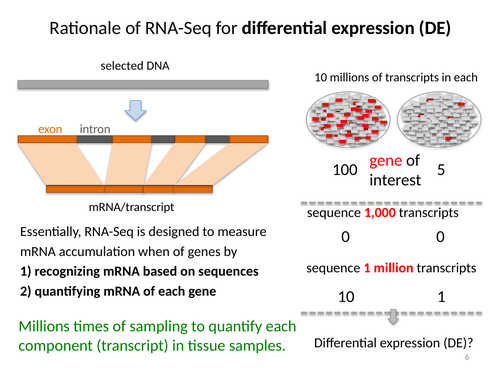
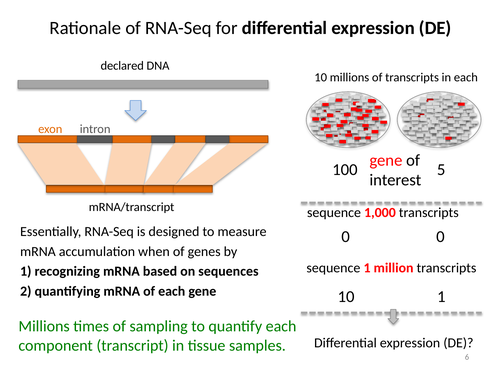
selected: selected -> declared
